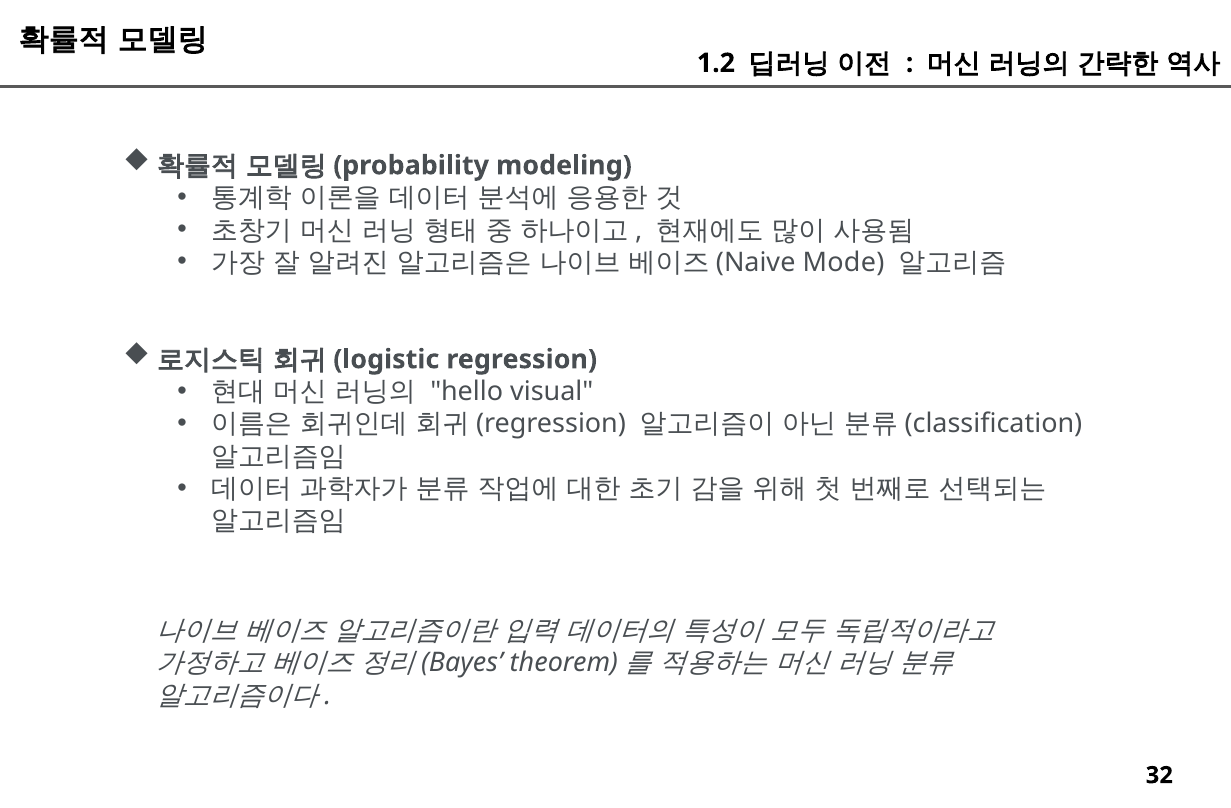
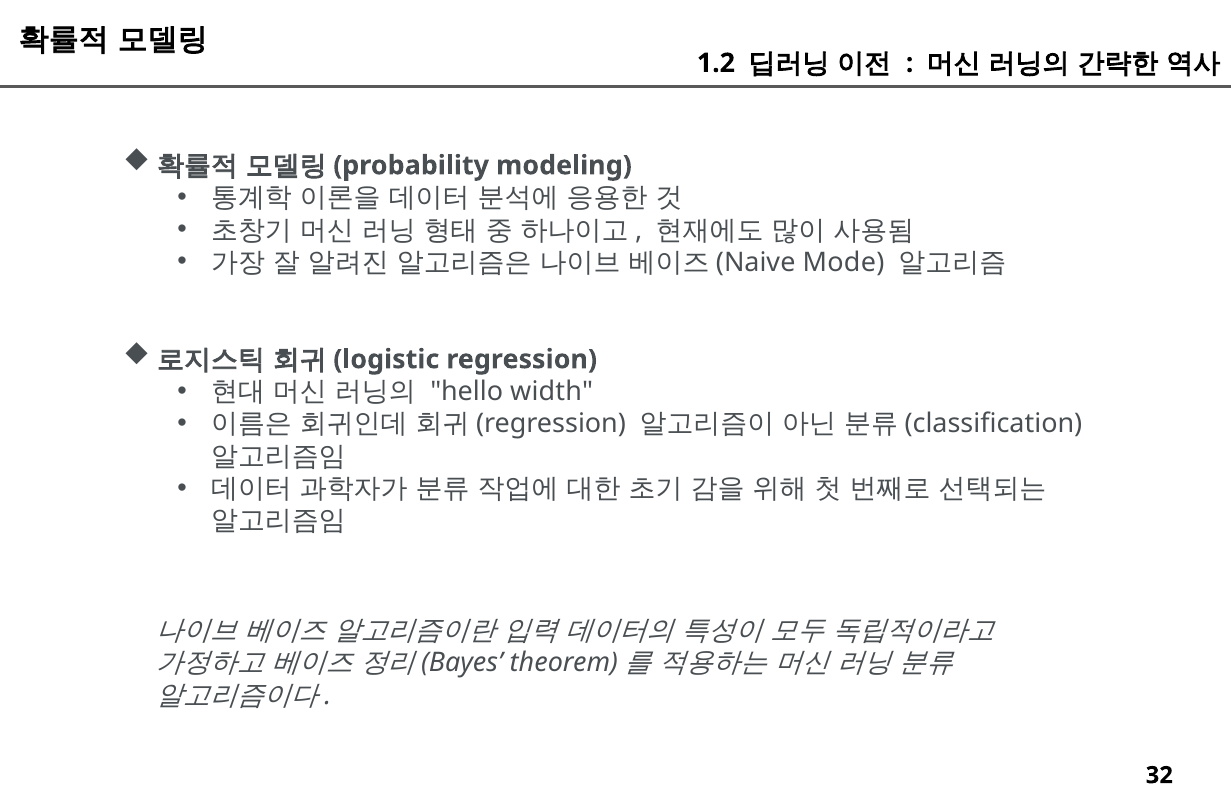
visual: visual -> width
